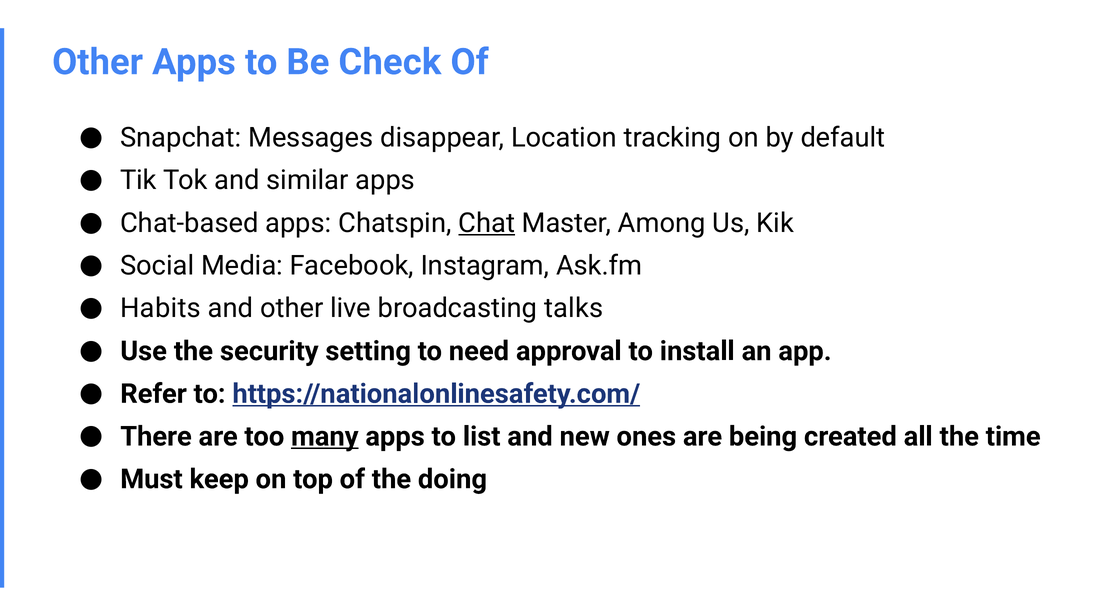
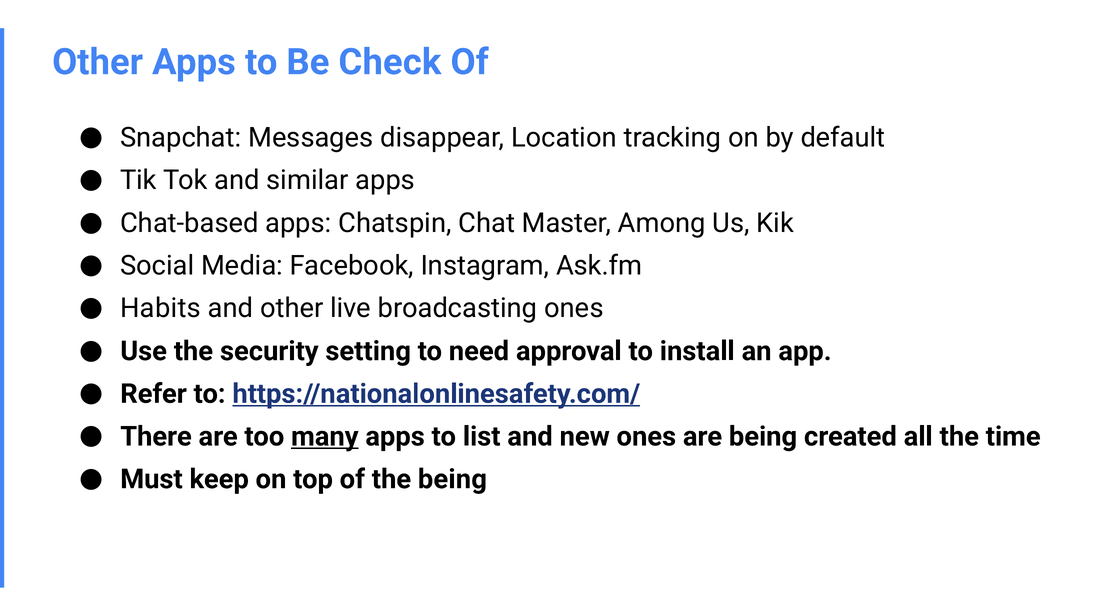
Chat underline: present -> none
broadcasting talks: talks -> ones
the doing: doing -> being
